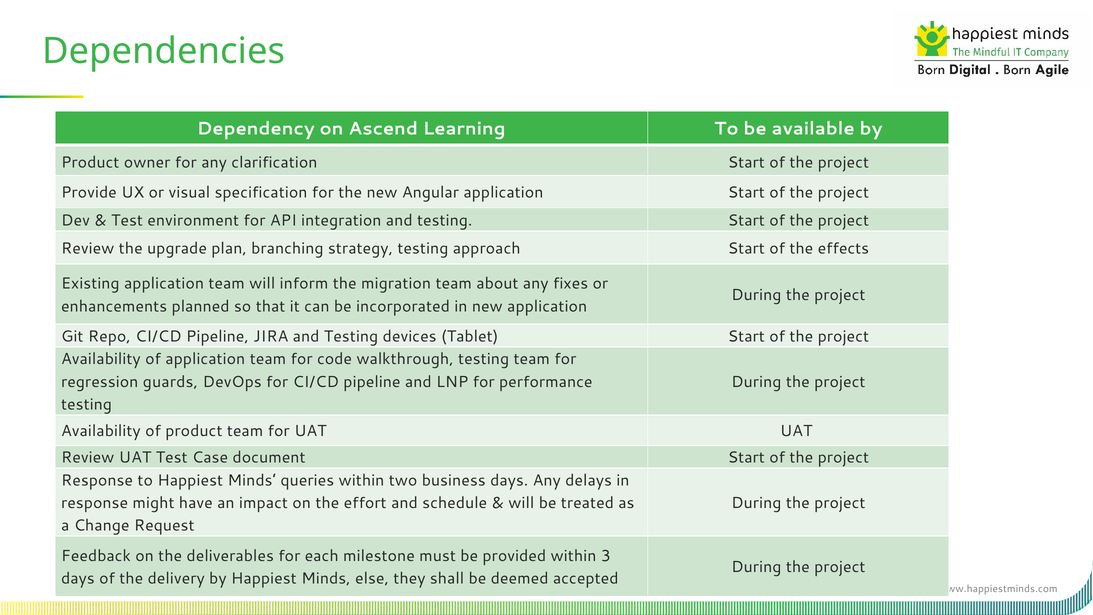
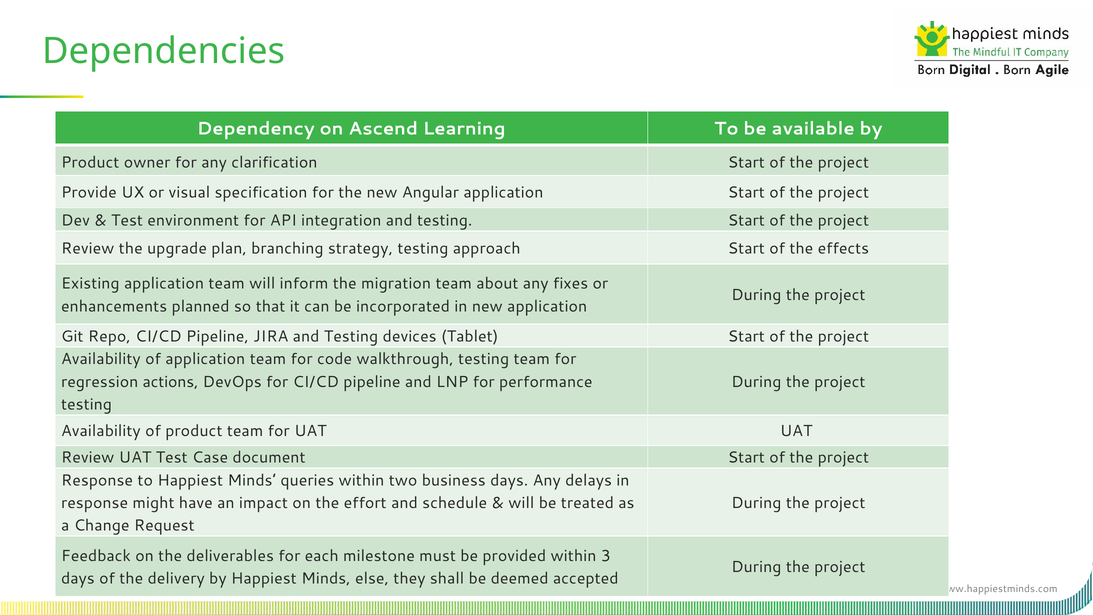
guards: guards -> actions
